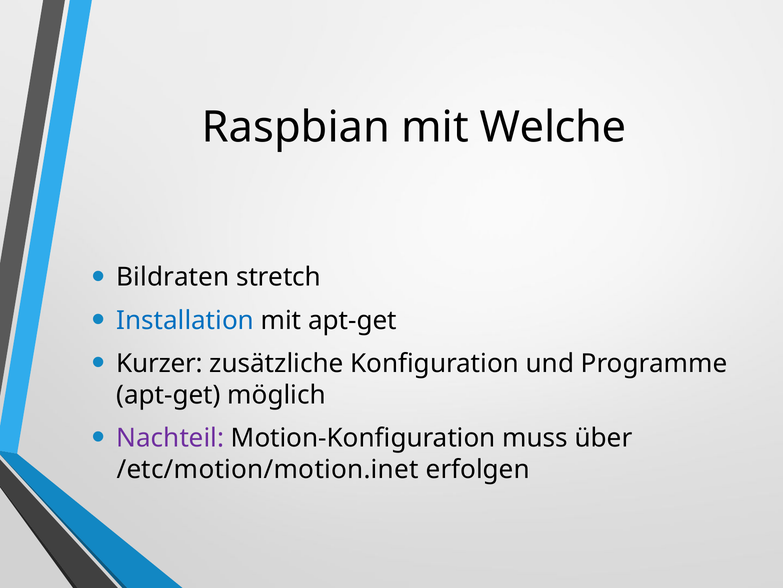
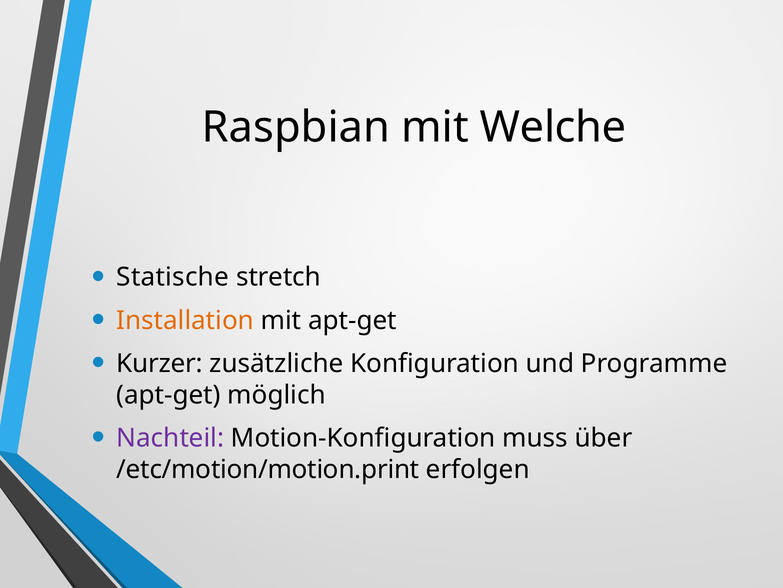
Bildraten: Bildraten -> Statische
Installation colour: blue -> orange
/etc/motion/motion.inet: /etc/motion/motion.inet -> /etc/motion/motion.print
